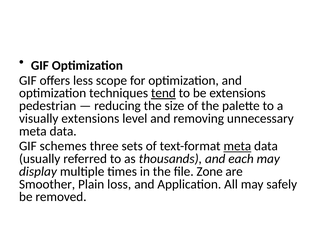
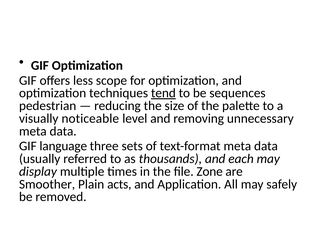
be extensions: extensions -> sequences
visually extensions: extensions -> noticeable
schemes: schemes -> language
meta at (237, 146) underline: present -> none
loss: loss -> acts
